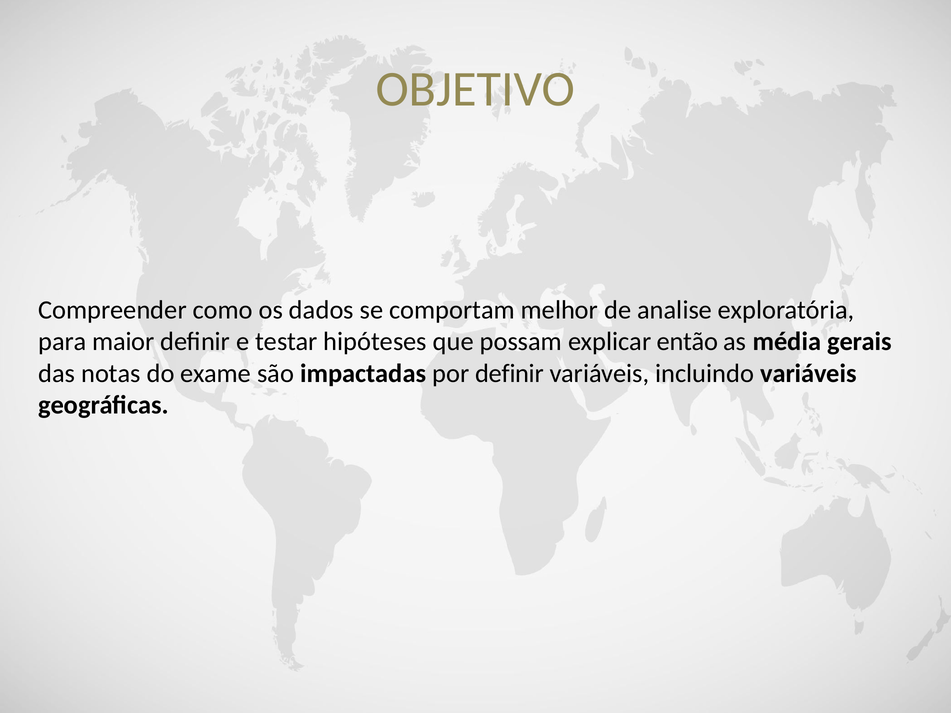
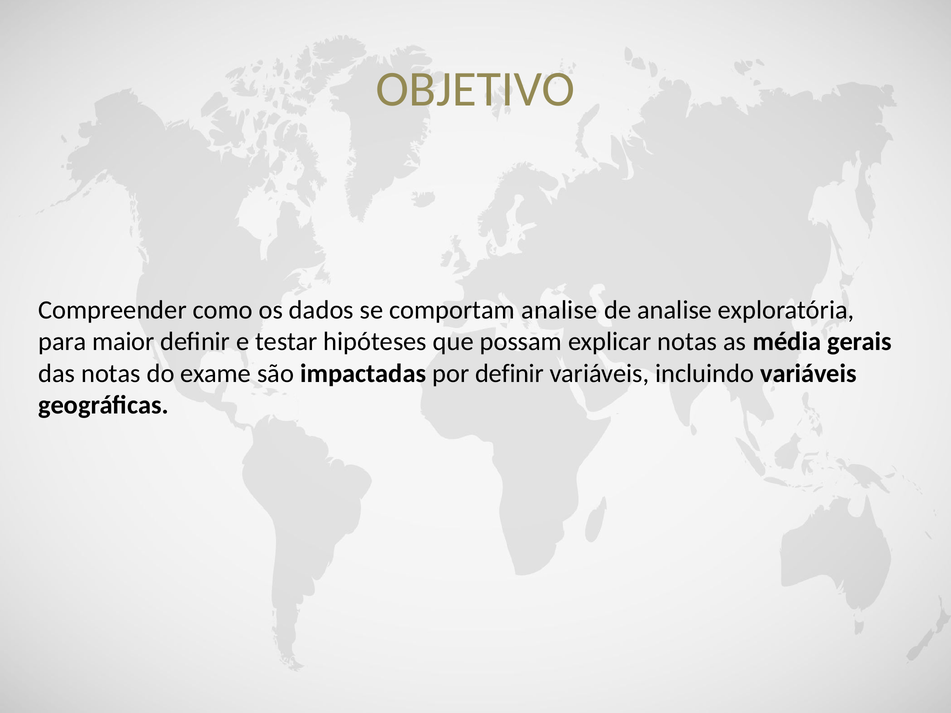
comportam melhor: melhor -> analise
explicar então: então -> notas
